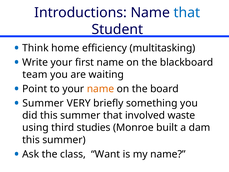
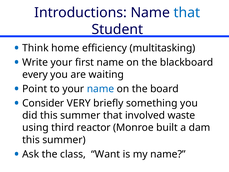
team: team -> every
name at (100, 89) colour: orange -> blue
Summer at (43, 103): Summer -> Consider
studies: studies -> reactor
